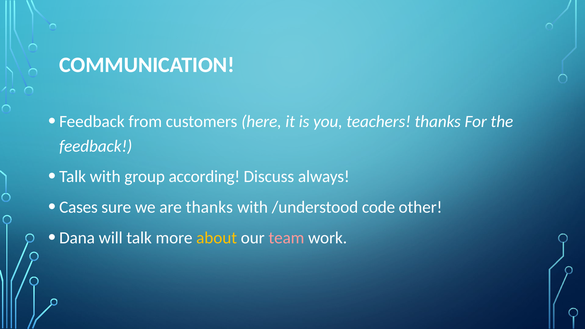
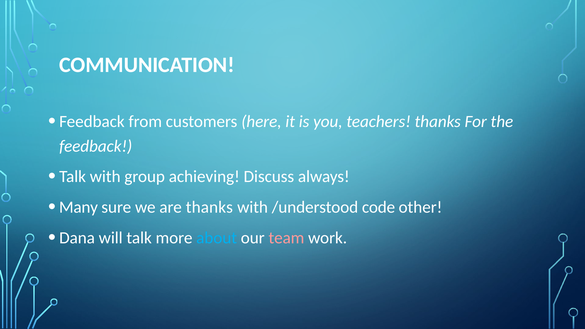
according: according -> achieving
Cases: Cases -> Many
about colour: yellow -> light blue
